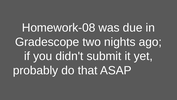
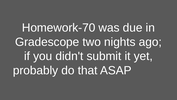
Homework-08: Homework-08 -> Homework-70
